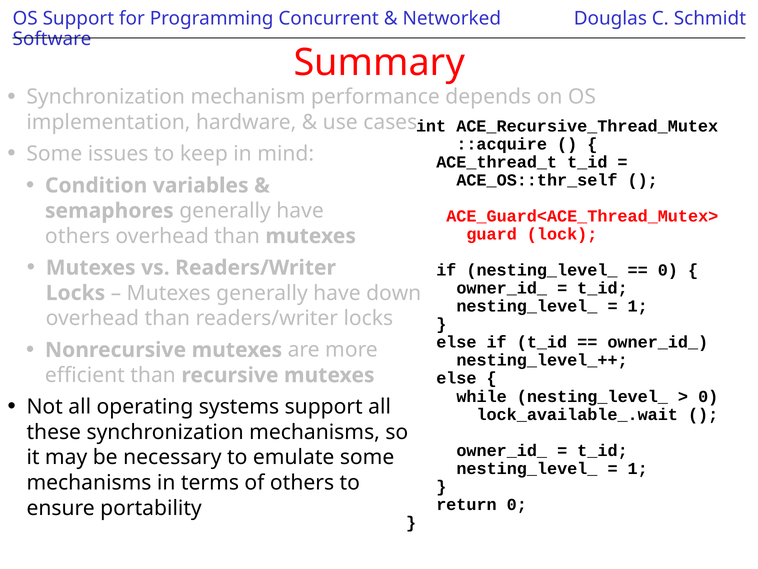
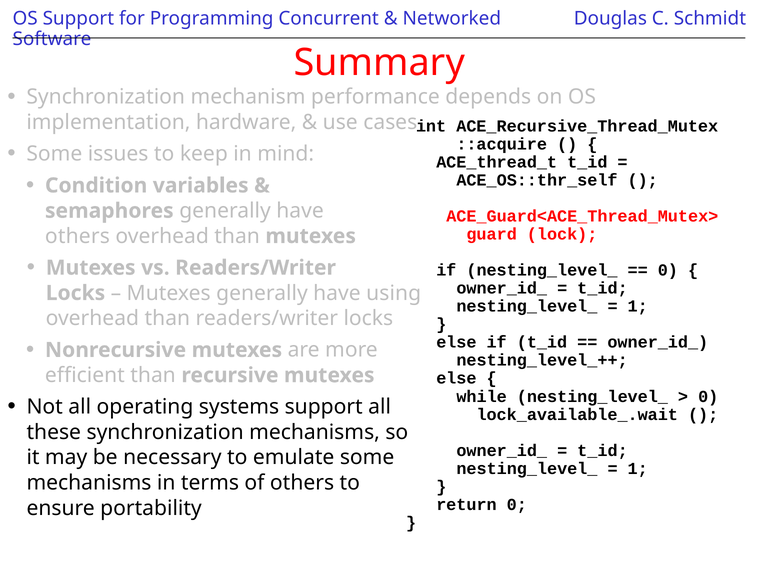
down: down -> using
